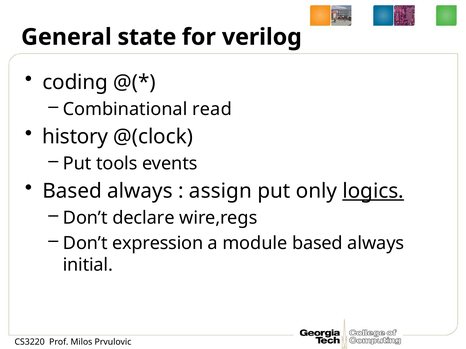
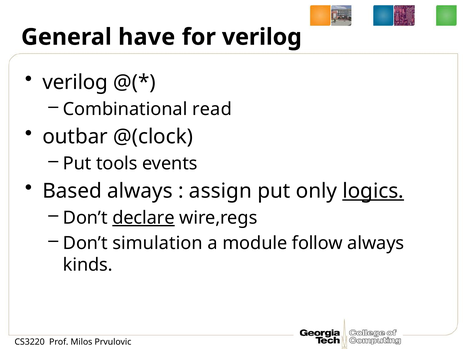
state: state -> have
coding at (75, 83): coding -> verilog
history: history -> outbar
declare underline: none -> present
expression: expression -> simulation
module based: based -> follow
initial: initial -> kinds
